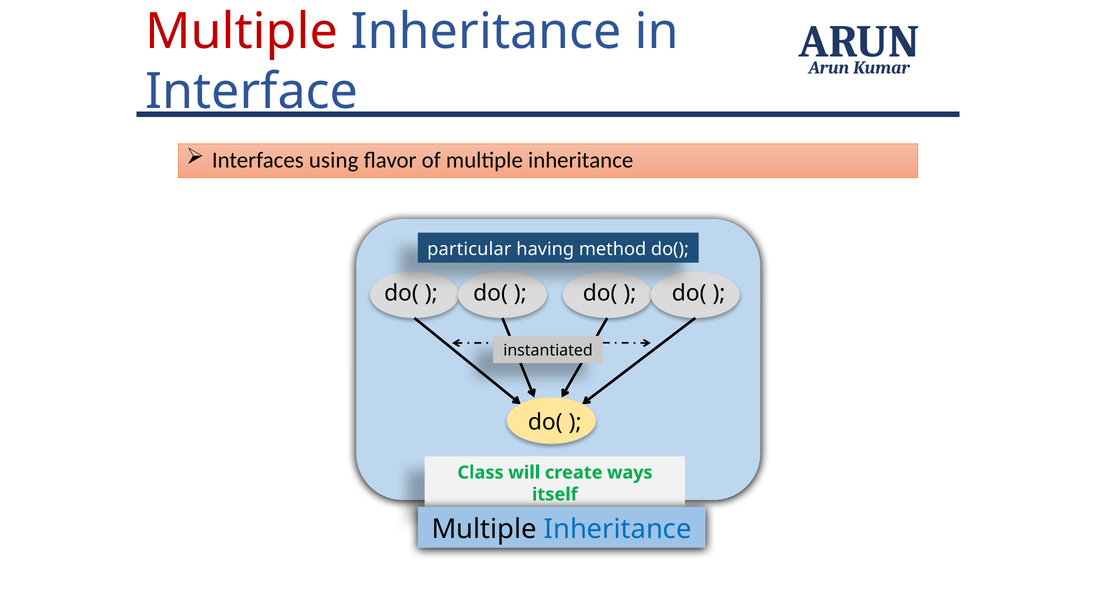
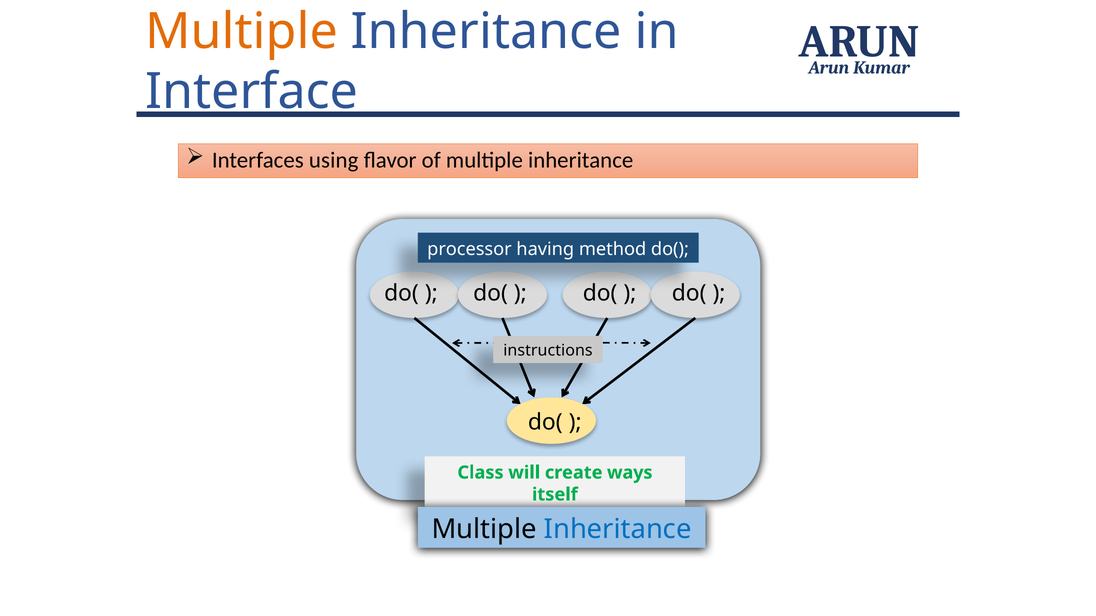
Multiple at (242, 32) colour: red -> orange
particular: particular -> processor
instantiated: instantiated -> instructions
